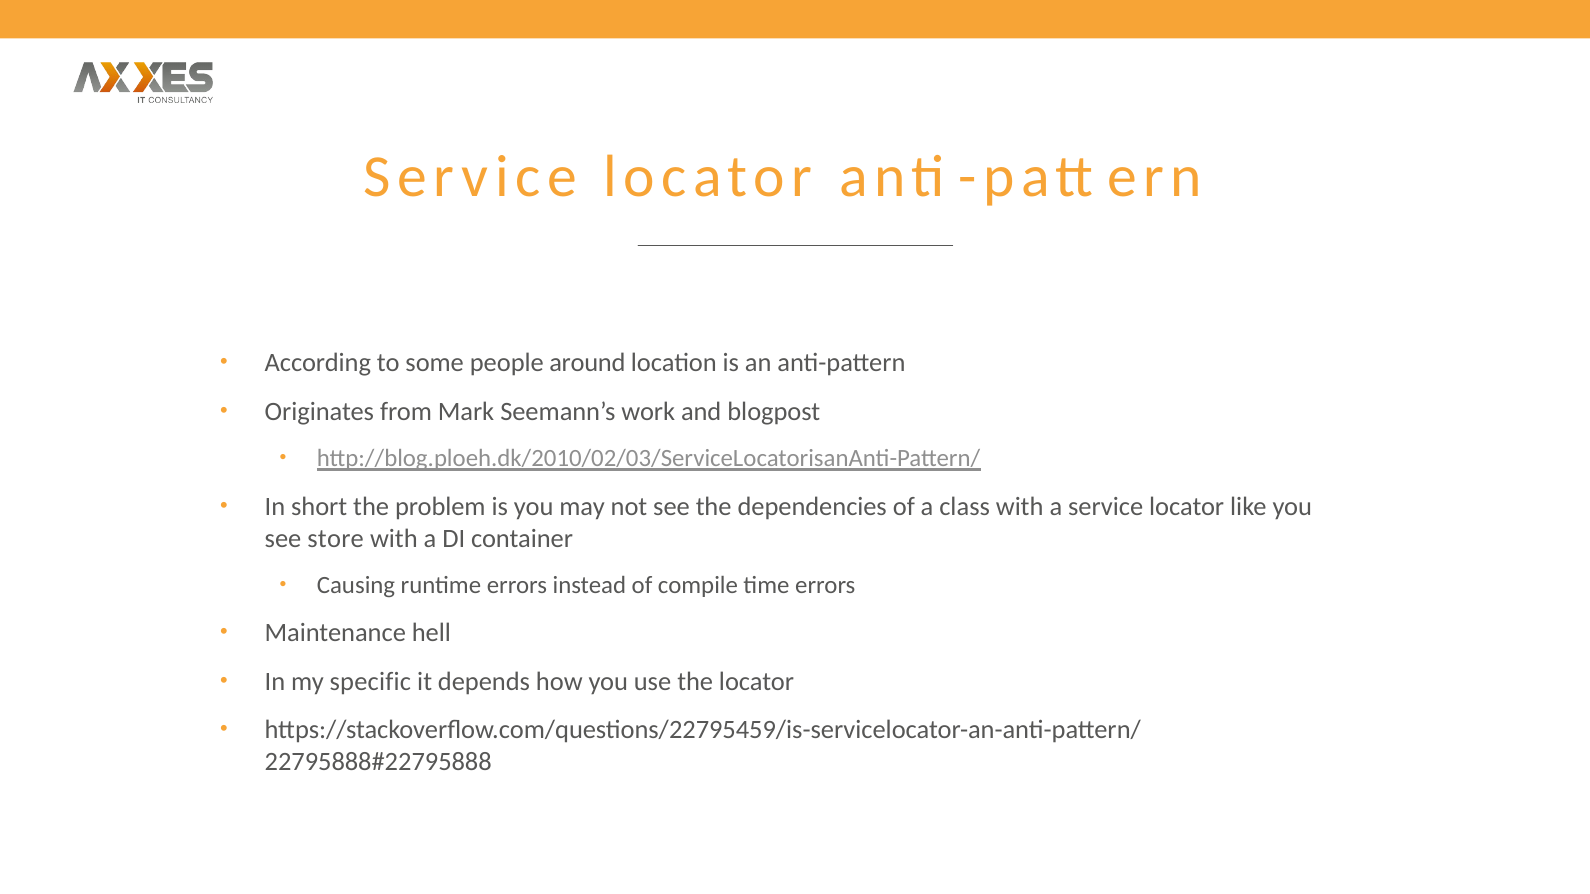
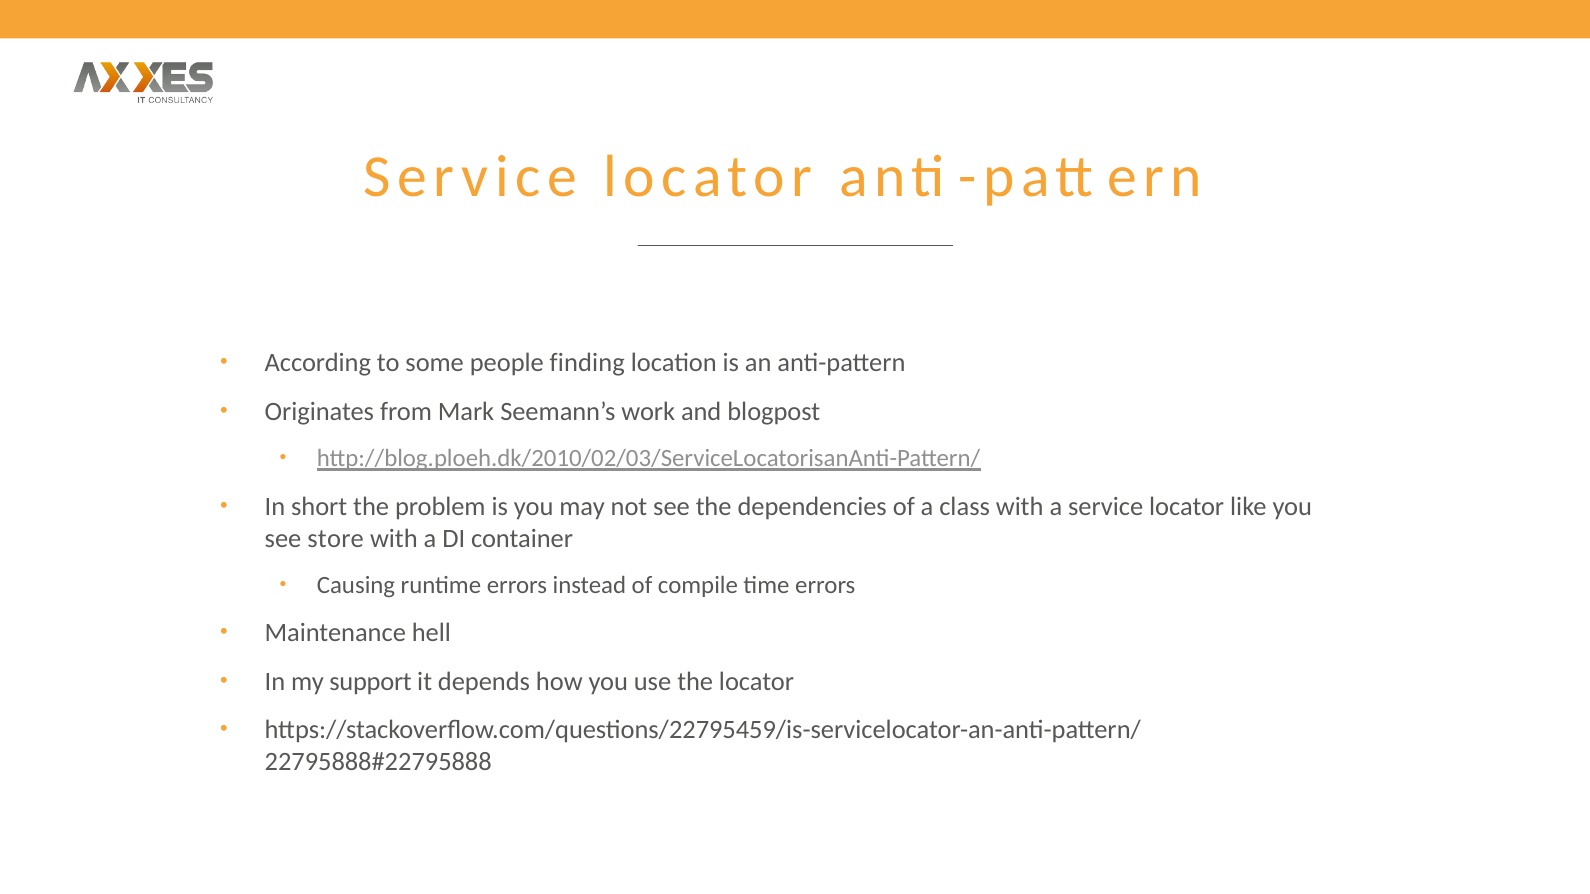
around: around -> finding
specific: specific -> support
